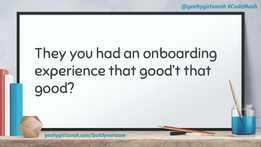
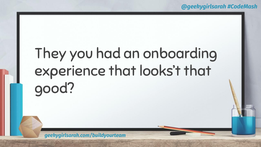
good’t: good’t -> looks’t
